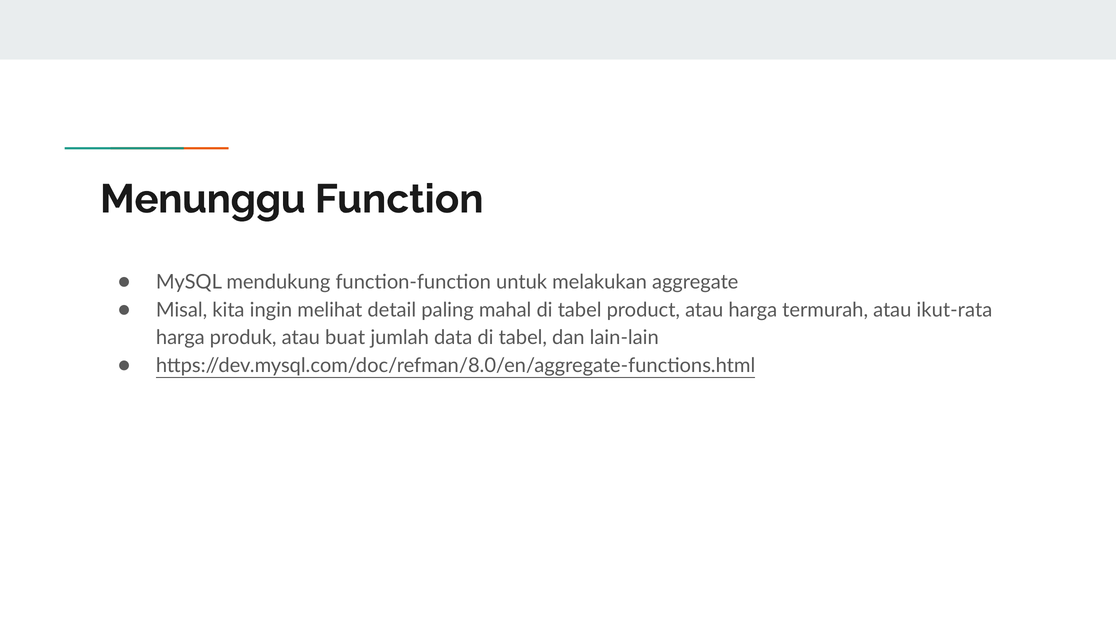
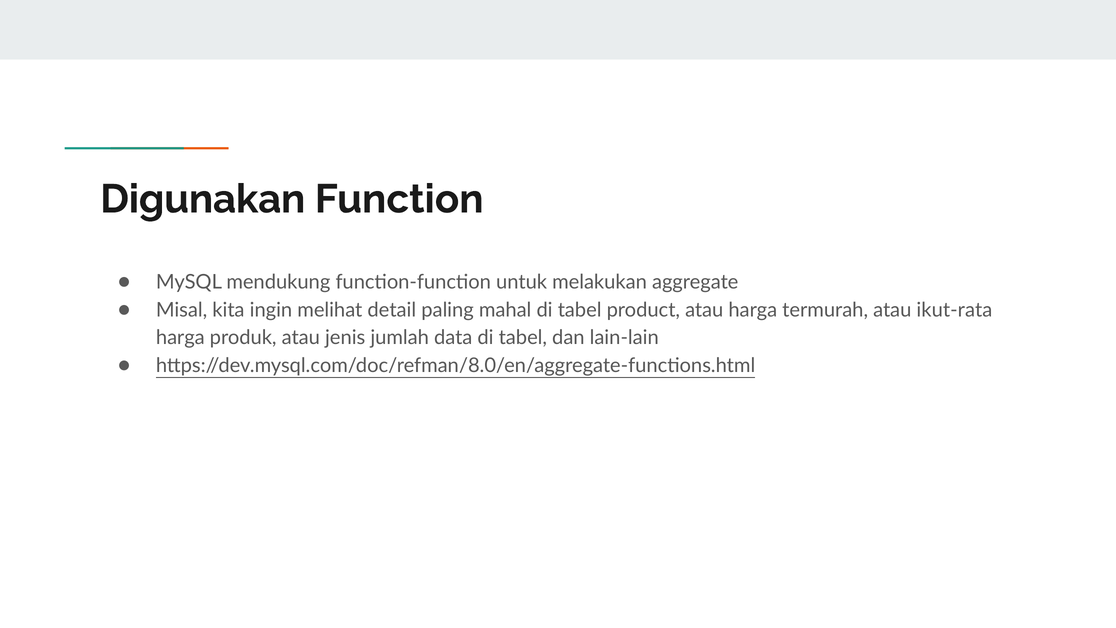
Menunggu: Menunggu -> Digunakan
buat: buat -> jenis
